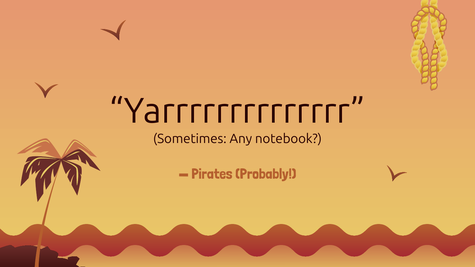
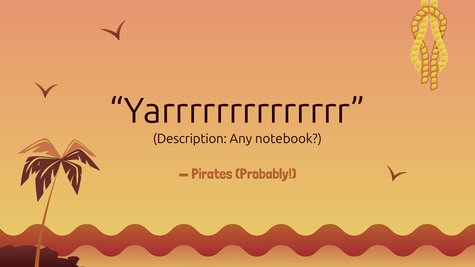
Sometimes: Sometimes -> Description
